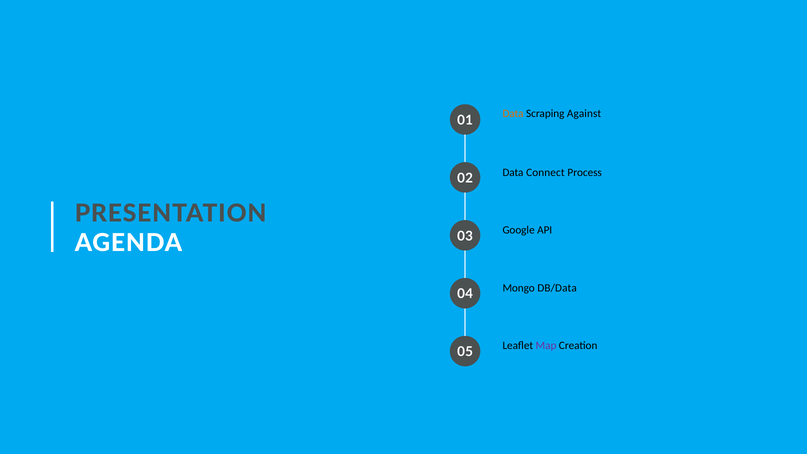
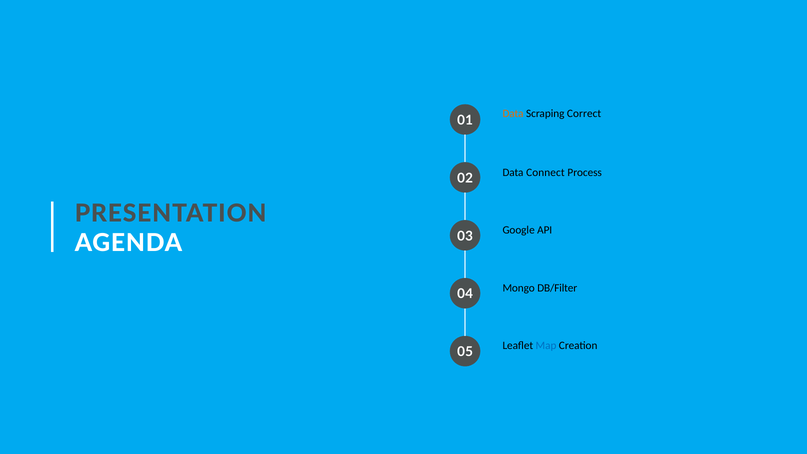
Against: Against -> Correct
DB/Data: DB/Data -> DB/Filter
Map colour: purple -> blue
